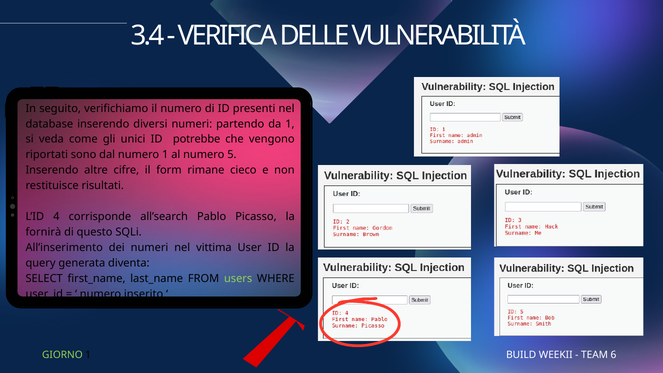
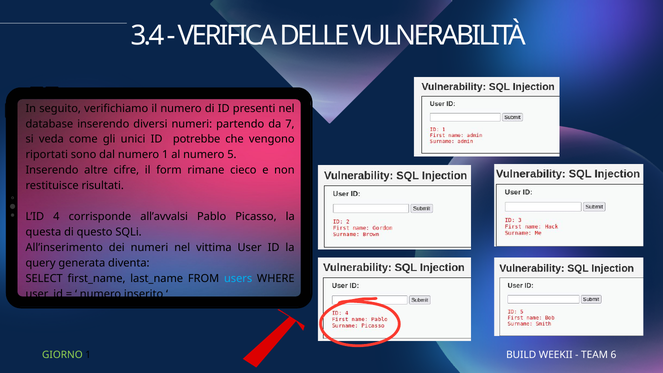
da 1: 1 -> 7
all’search: all’search -> all’avvalsi
fornirà: fornirà -> questa
users colour: light green -> light blue
